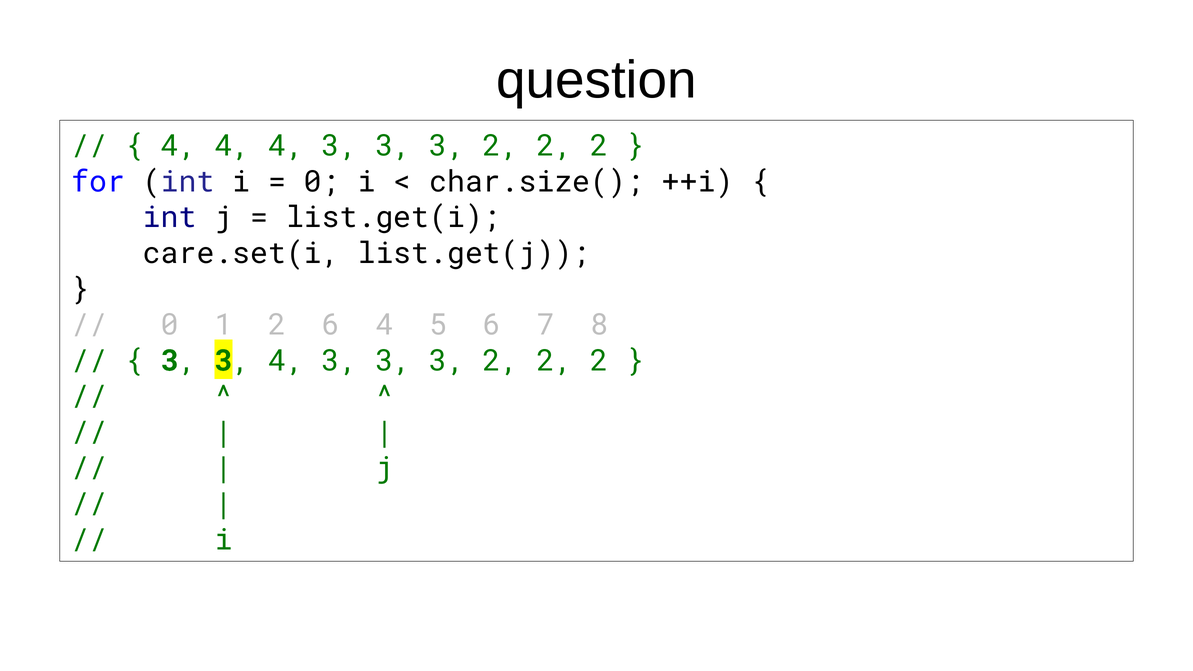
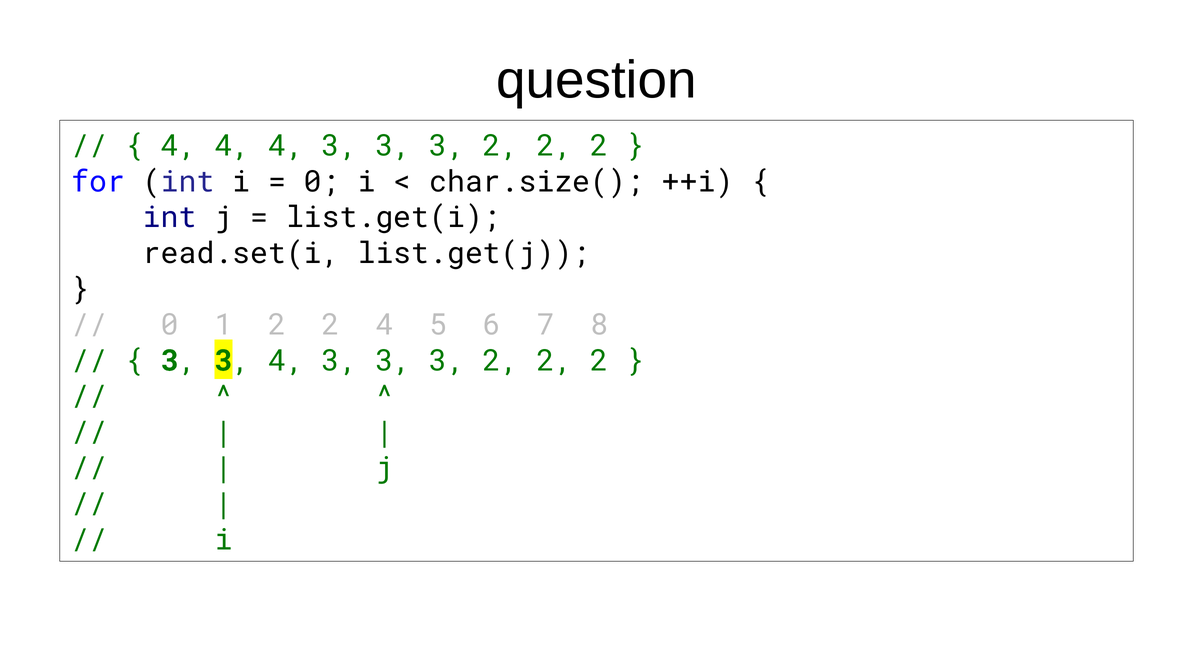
care.set(i: care.set(i -> read.set(i
6 at (331, 325): 6 -> 2
